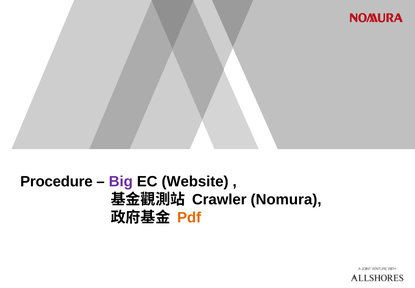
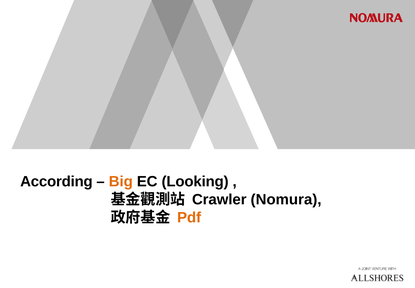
Procedure: Procedure -> According
Big colour: purple -> orange
Website: Website -> Looking
